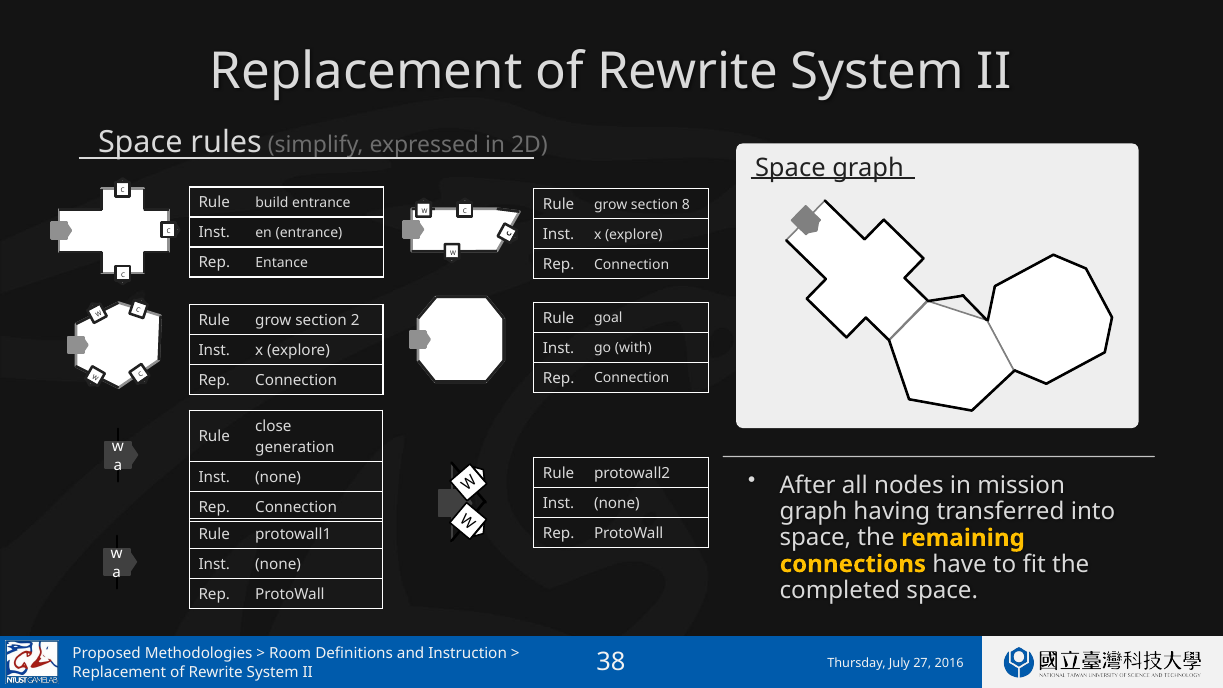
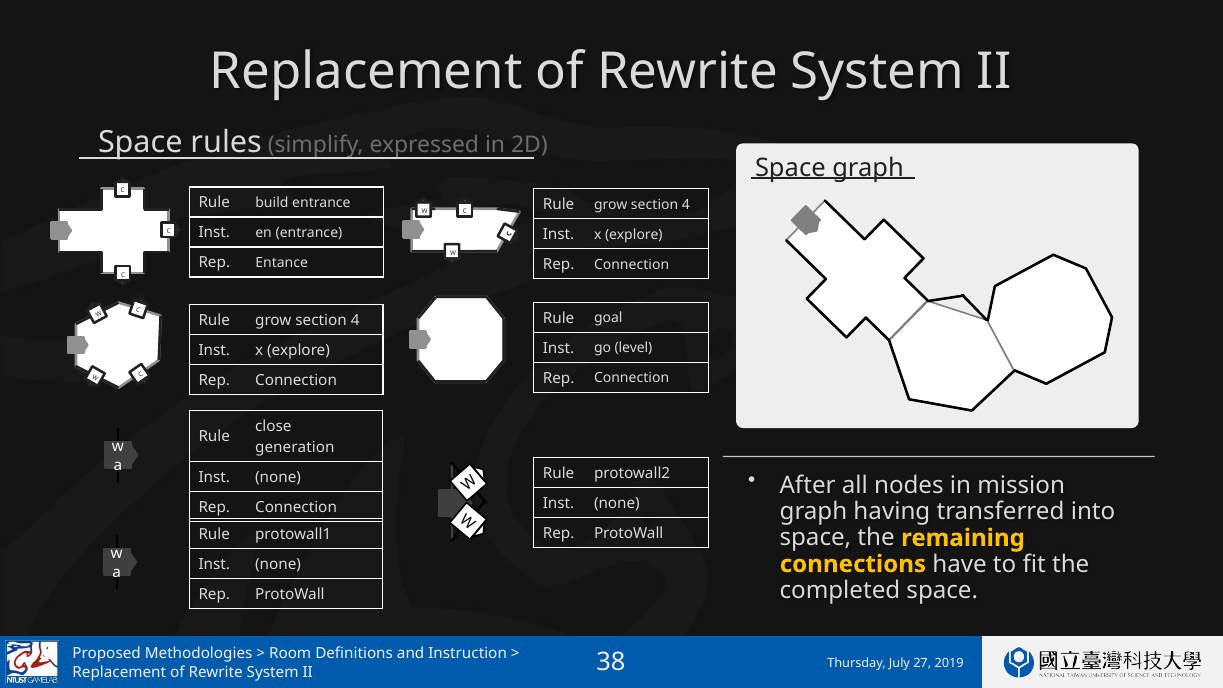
8 at (686, 204): 8 -> 4
2 at (355, 320): 2 -> 4
with: with -> level
2016: 2016 -> 2019
